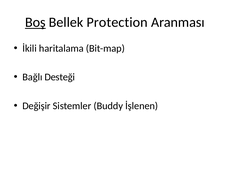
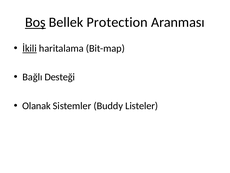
İkili underline: none -> present
Değişir: Değişir -> Olanak
İşlenen: İşlenen -> Listeler
